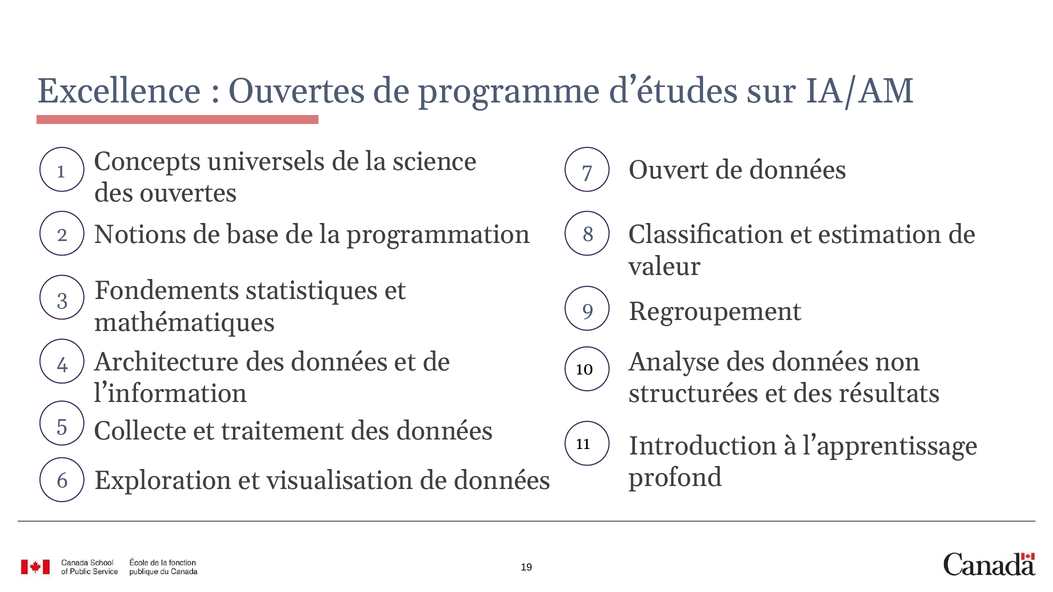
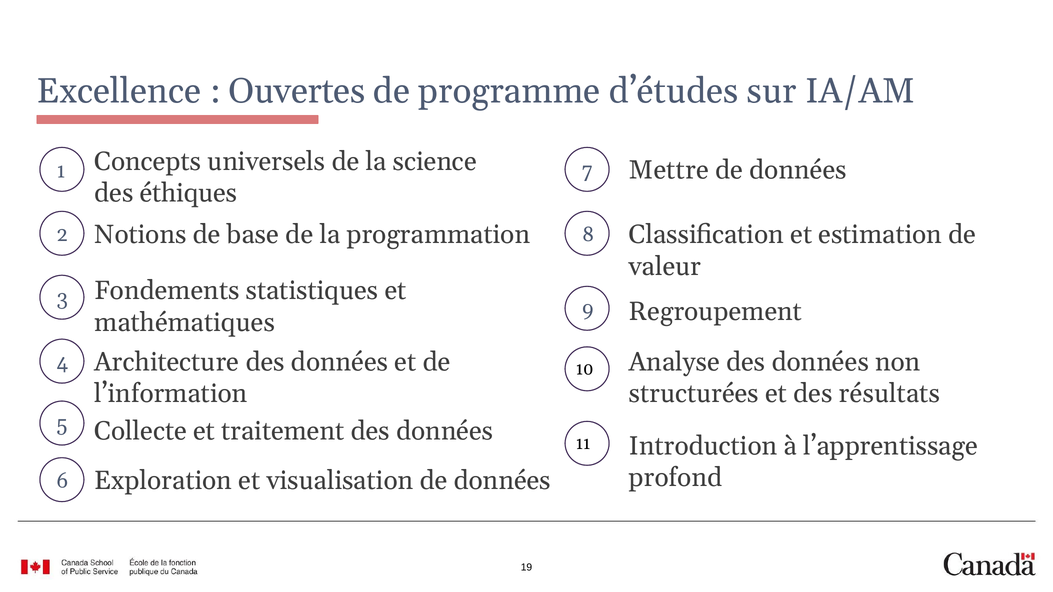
Ouvert: Ouvert -> Mettre
des ouvertes: ouvertes -> éthiques
